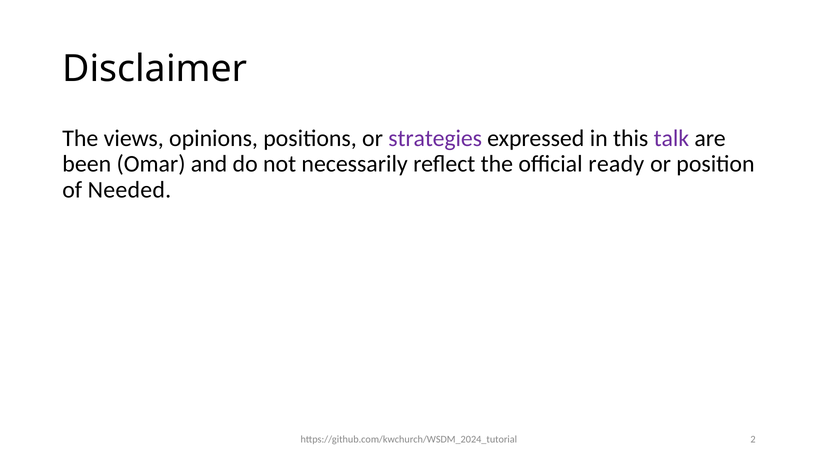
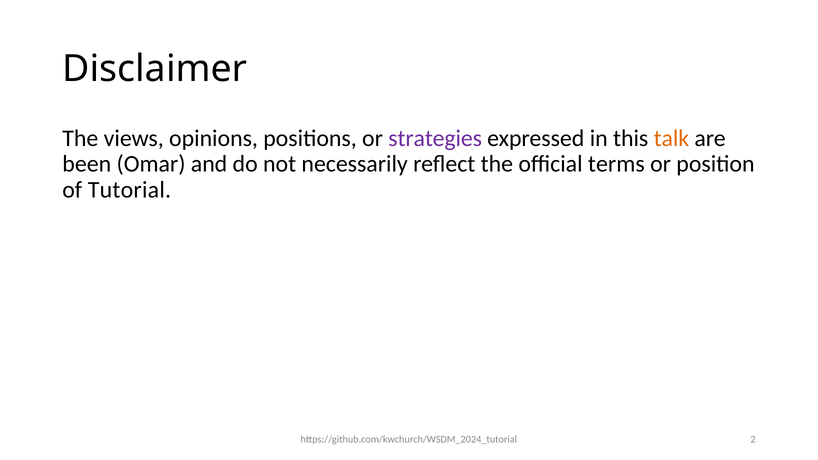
talk colour: purple -> orange
ready: ready -> terms
Needed: Needed -> Tutorial
